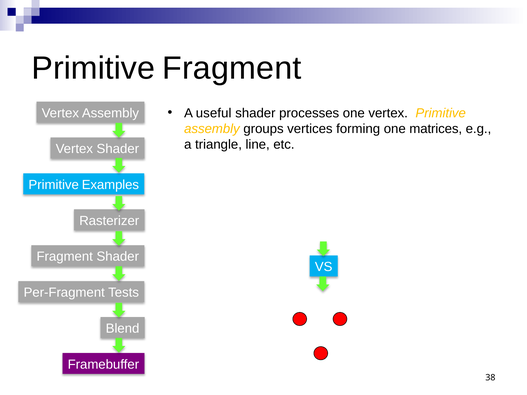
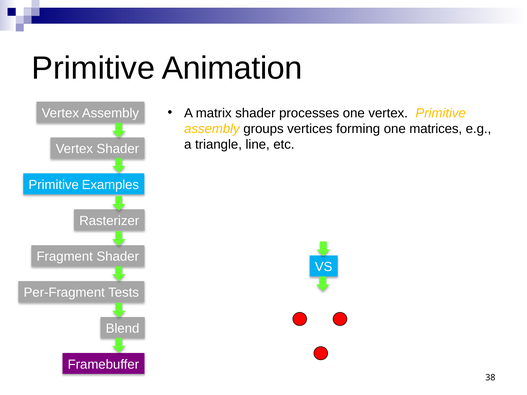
Primitive Fragment: Fragment -> Animation
useful: useful -> matrix
